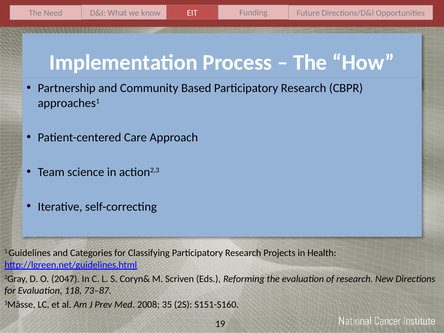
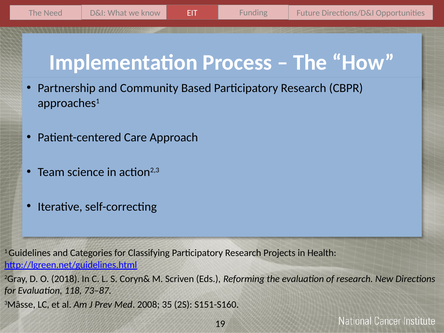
2047: 2047 -> 2018
